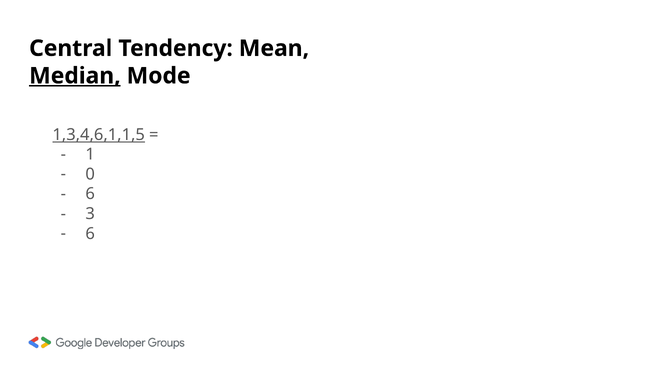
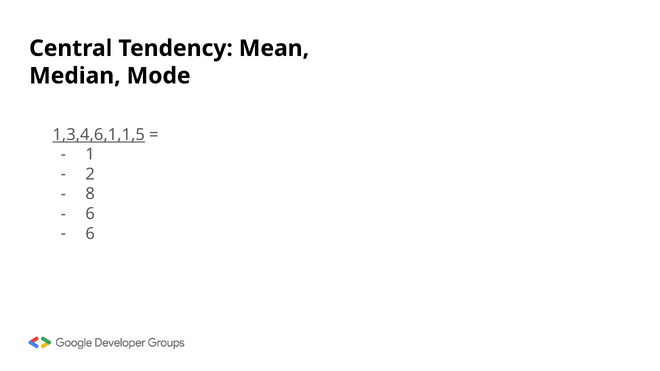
Median underline: present -> none
0: 0 -> 2
6 at (90, 194): 6 -> 8
3 at (90, 214): 3 -> 6
